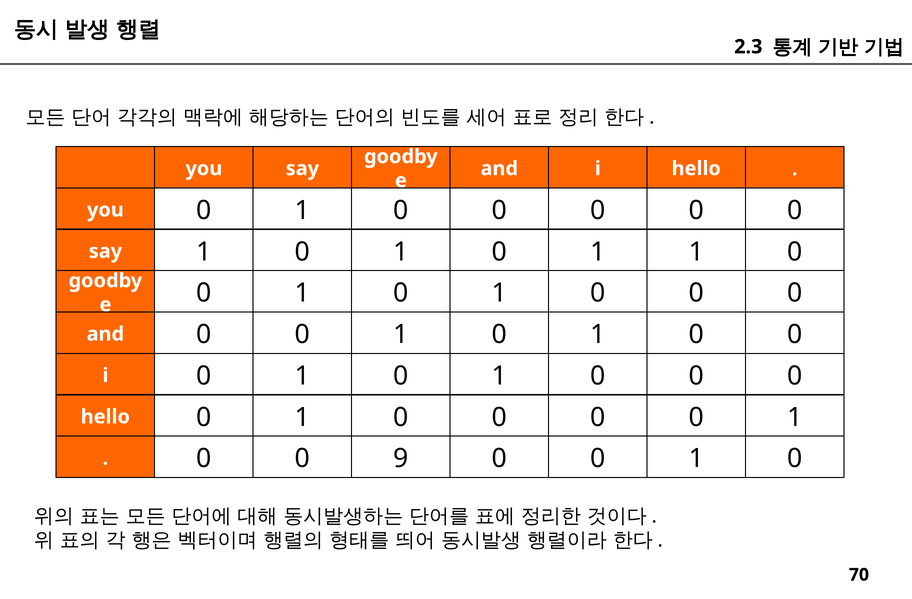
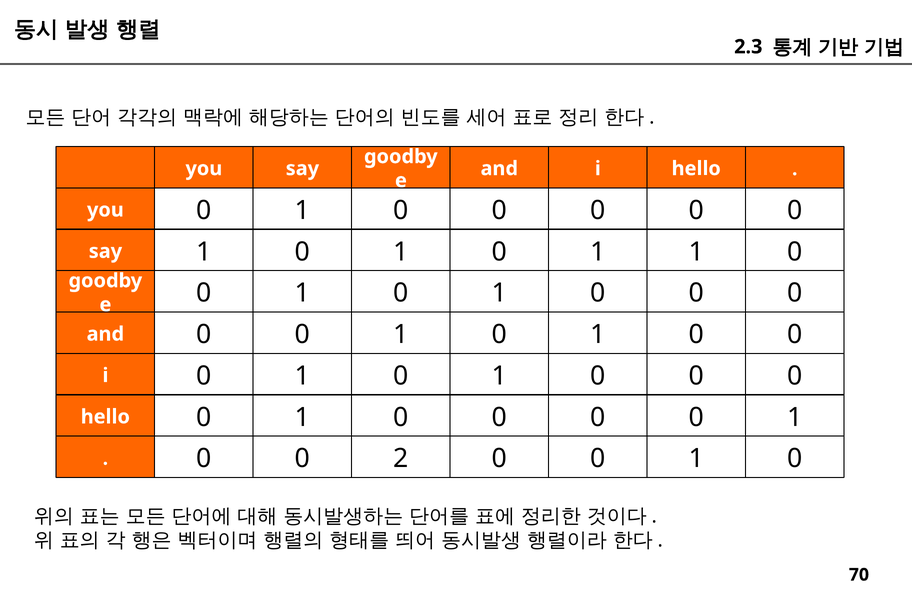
9: 9 -> 2
